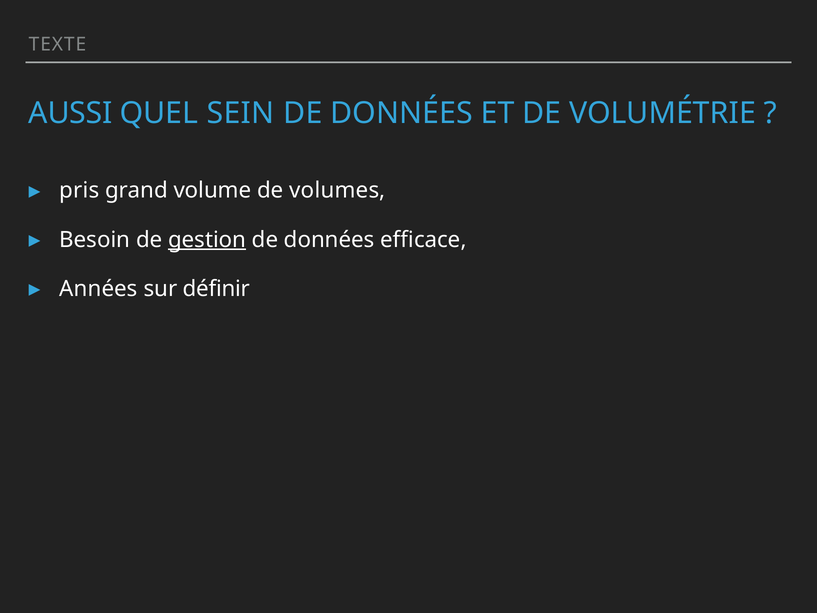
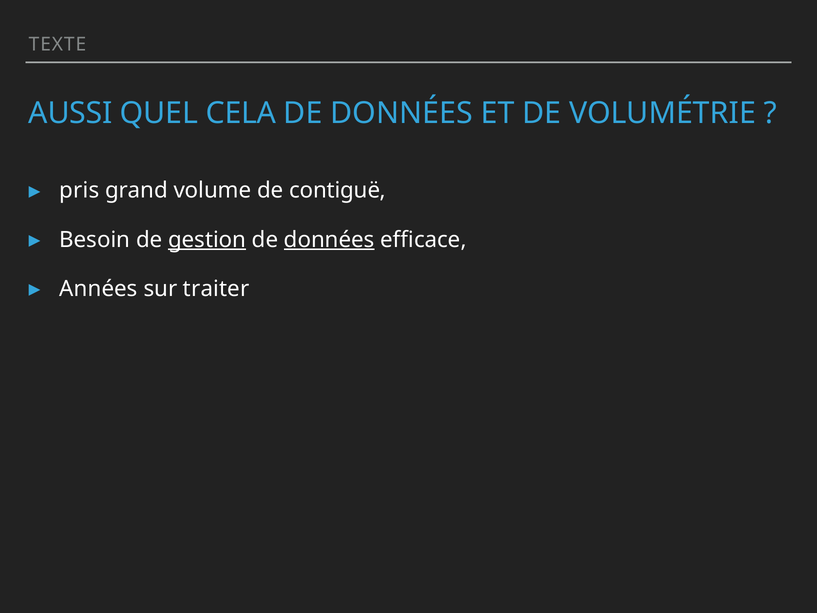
SEIN: SEIN -> CELA
volumes: volumes -> contiguë
données at (329, 240) underline: none -> present
définir: définir -> traiter
